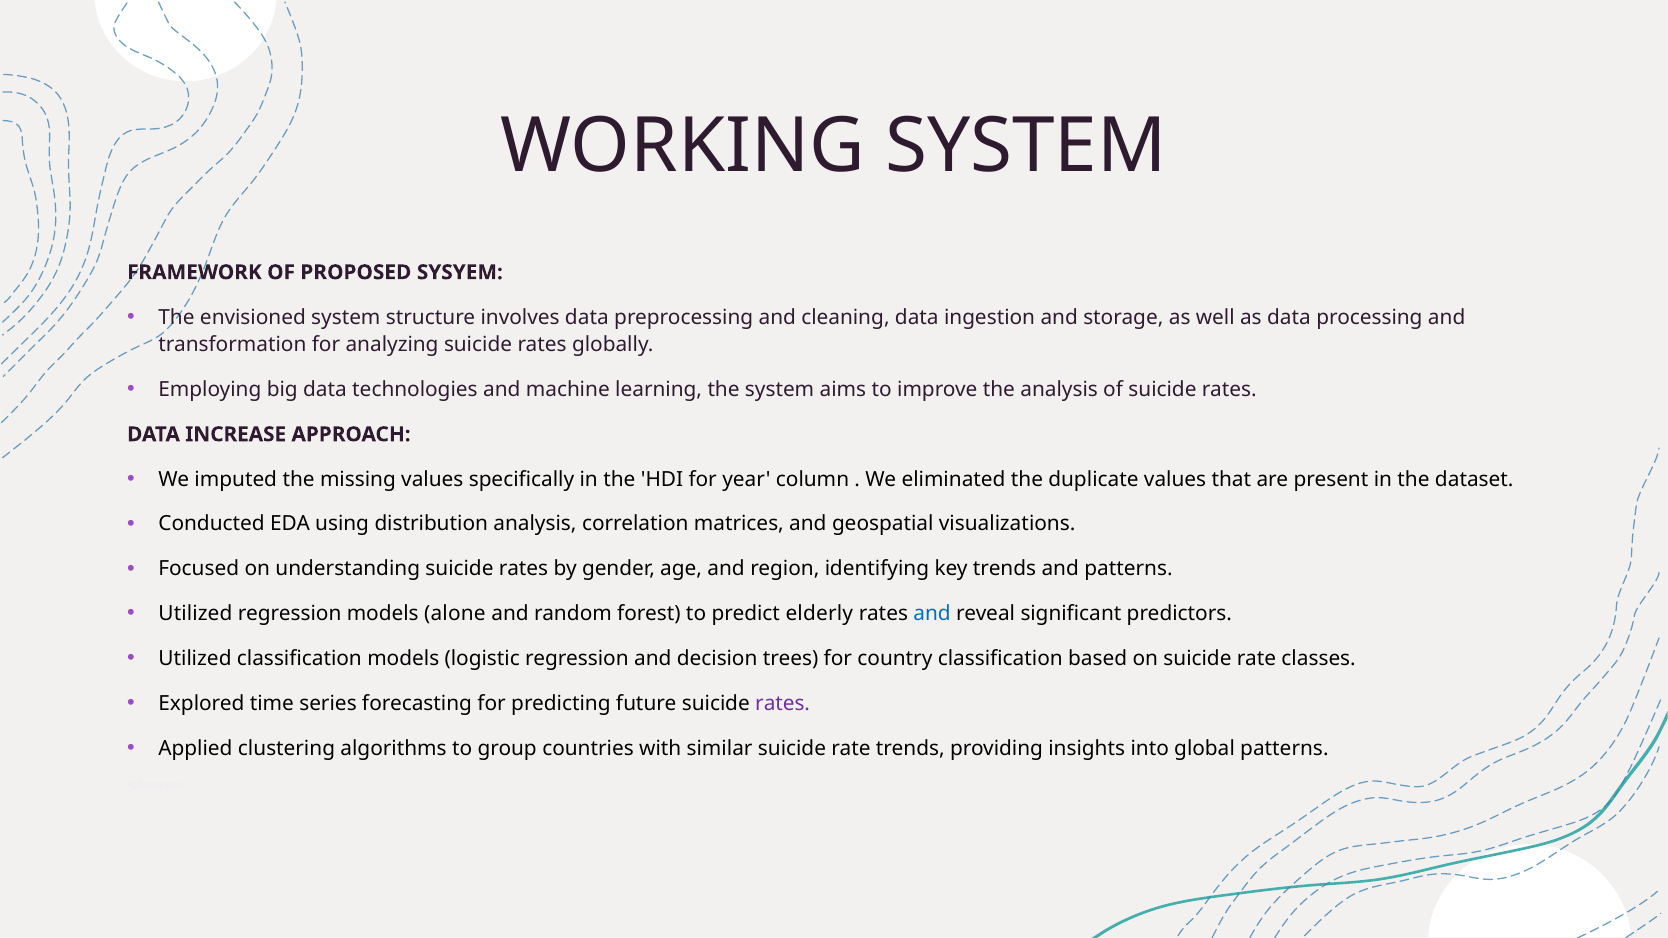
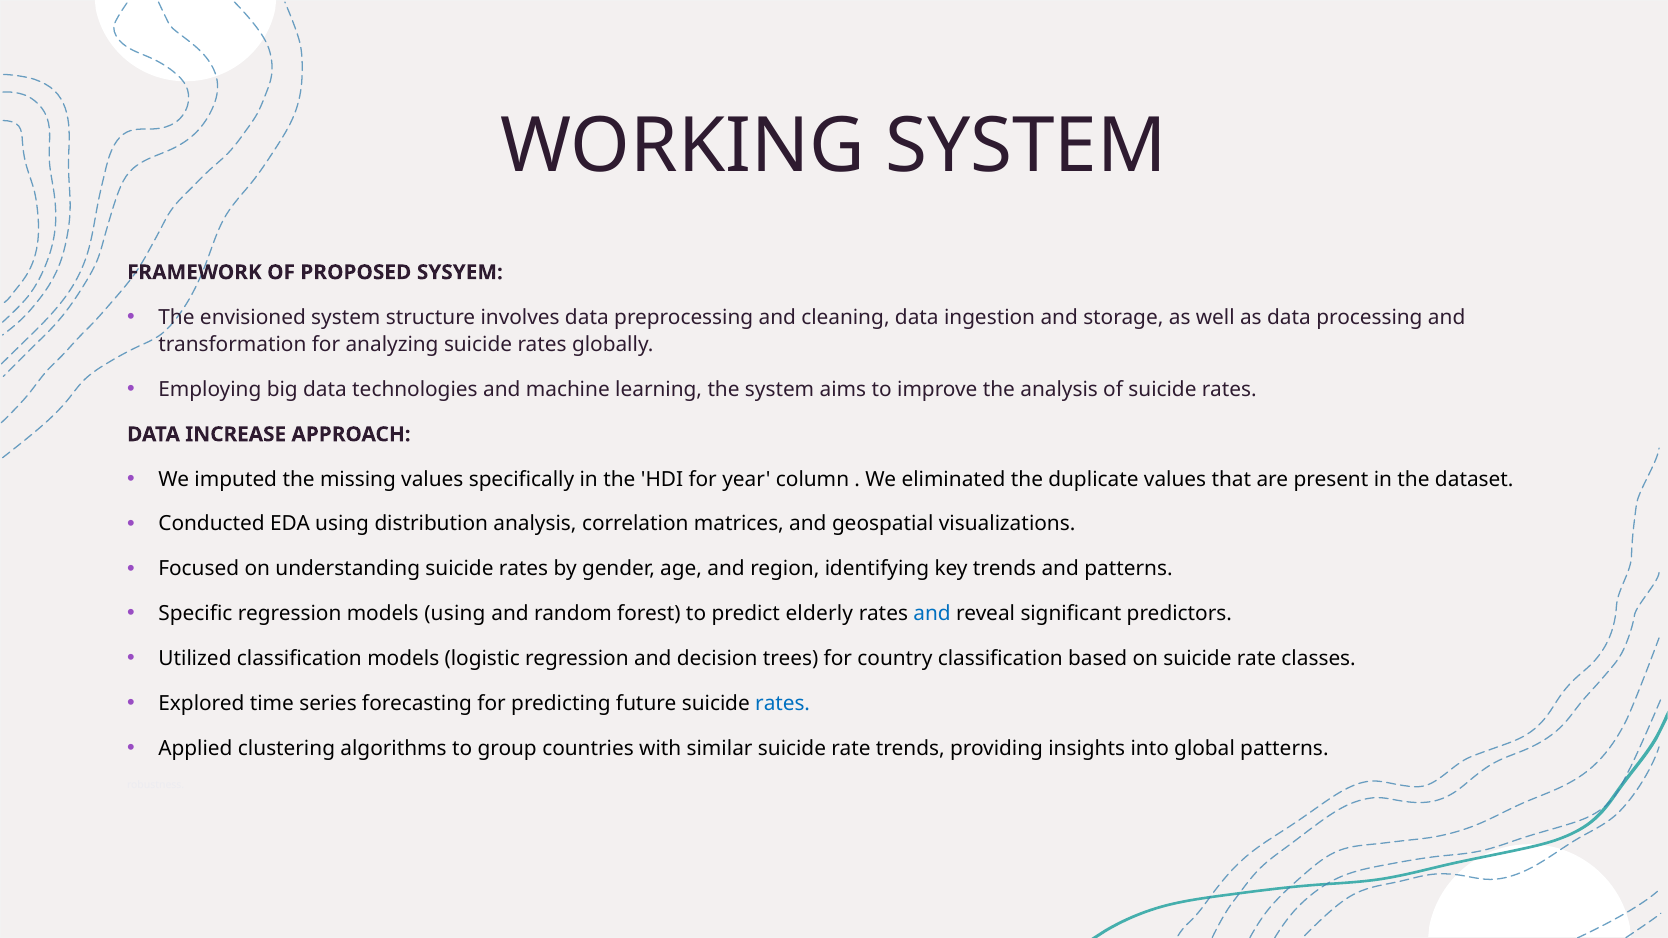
Utilized at (195, 614): Utilized -> Specific
models alone: alone -> using
rates at (783, 704) colour: purple -> blue
